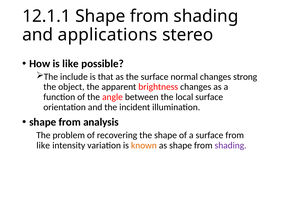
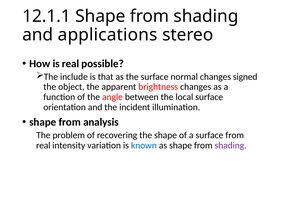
is like: like -> real
strong: strong -> signed
like at (43, 145): like -> real
known colour: orange -> blue
